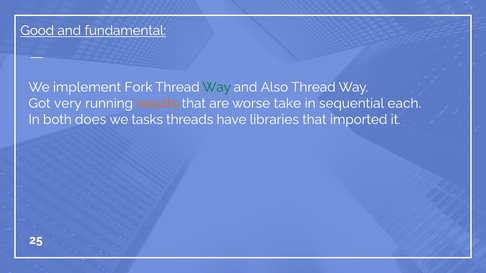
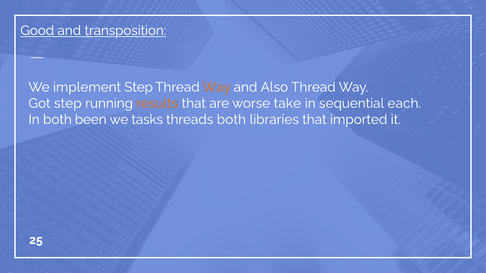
fundamental: fundamental -> transposition
implement Fork: Fork -> Step
Way at (217, 87) colour: green -> orange
Got very: very -> step
does: does -> been
threads have: have -> both
